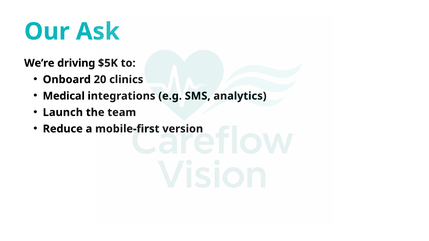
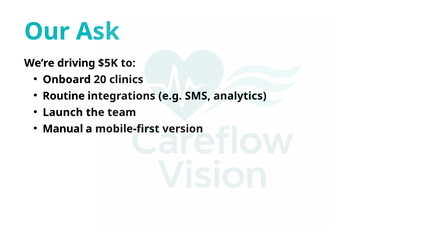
Medical: Medical -> Routine
Reduce: Reduce -> Manual
